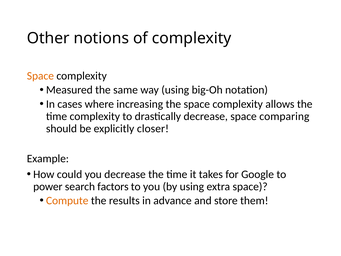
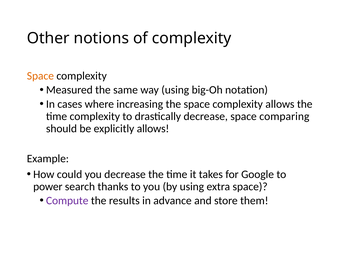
explicitly closer: closer -> allows
factors: factors -> thanks
Compute colour: orange -> purple
